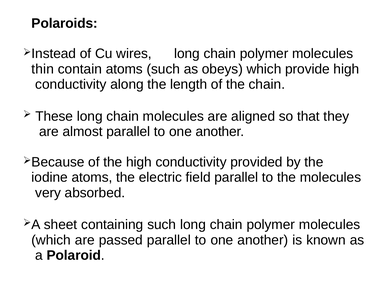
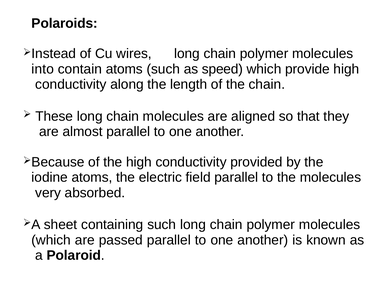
thin: thin -> into
obeys: obeys -> speed
